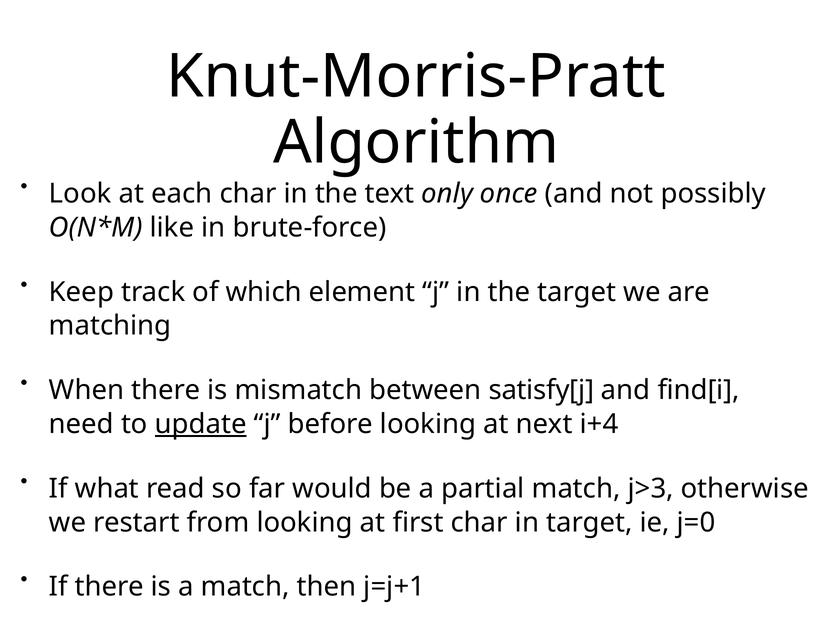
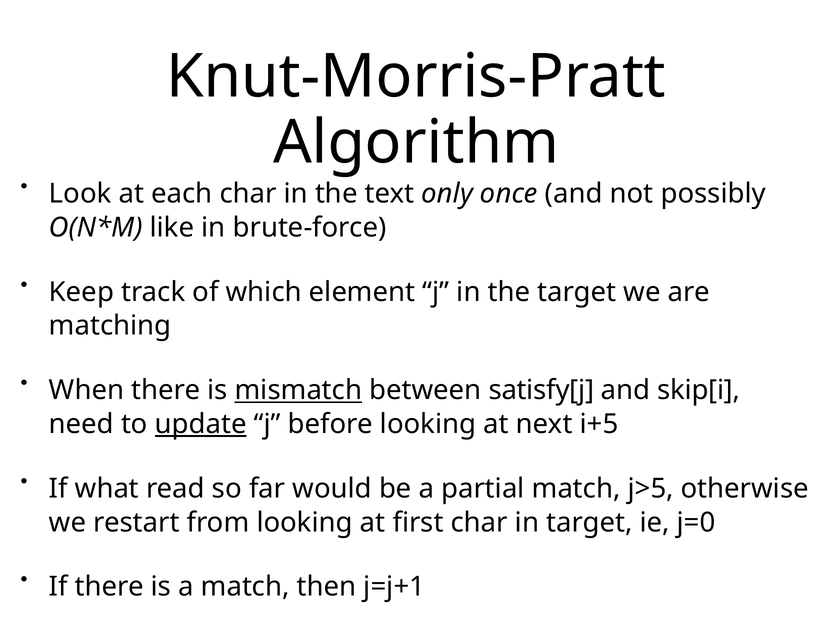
mismatch underline: none -> present
find[i: find[i -> skip[i
i+4: i+4 -> i+5
j>3: j>3 -> j>5
